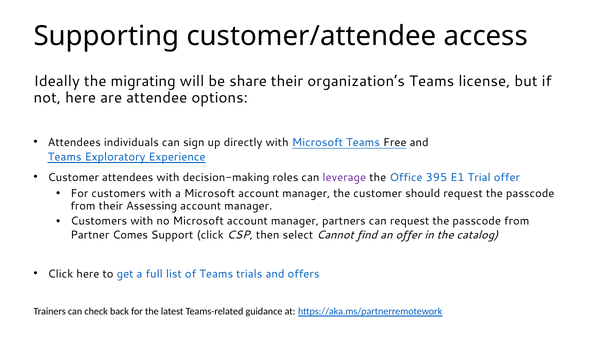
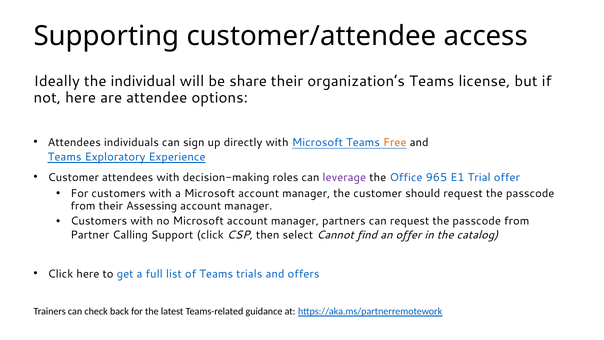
migrating: migrating -> individual
Free colour: black -> orange
395: 395 -> 965
Comes: Comes -> Calling
